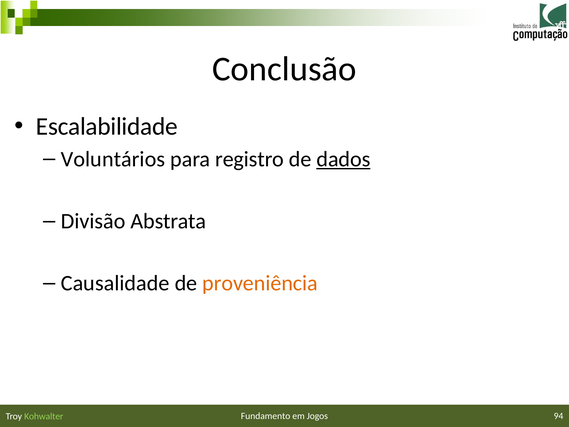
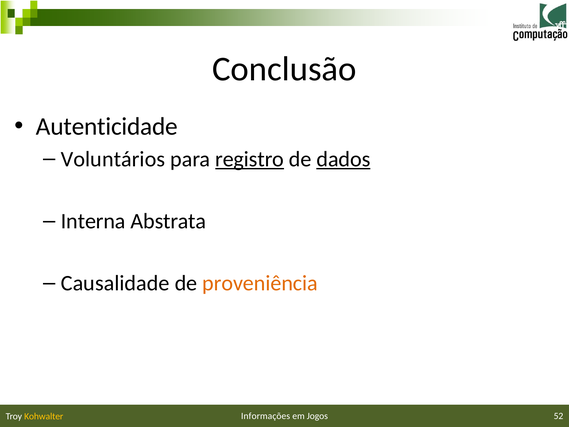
Escalabilidade: Escalabilidade -> Autenticidade
registro underline: none -> present
Divisão: Divisão -> Interna
Fundamento: Fundamento -> Informações
94: 94 -> 52
Kohwalter colour: light green -> yellow
